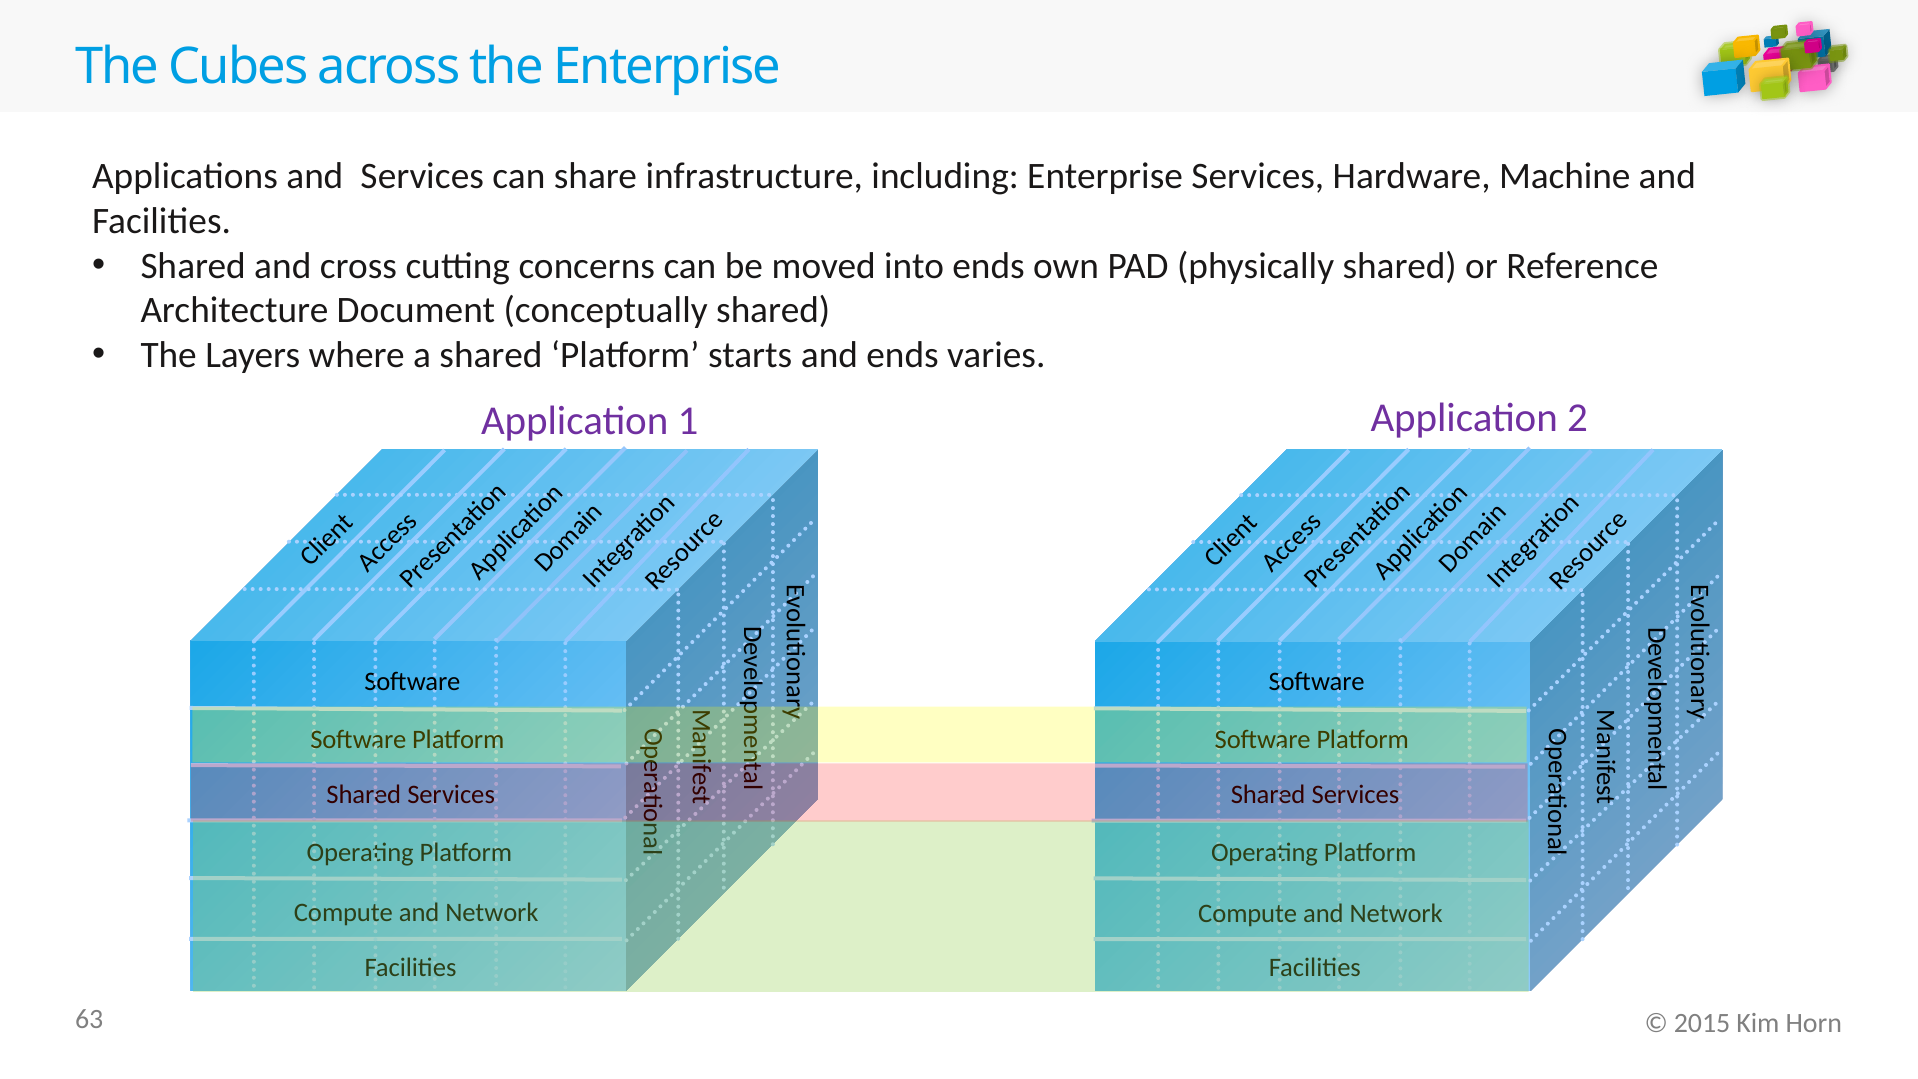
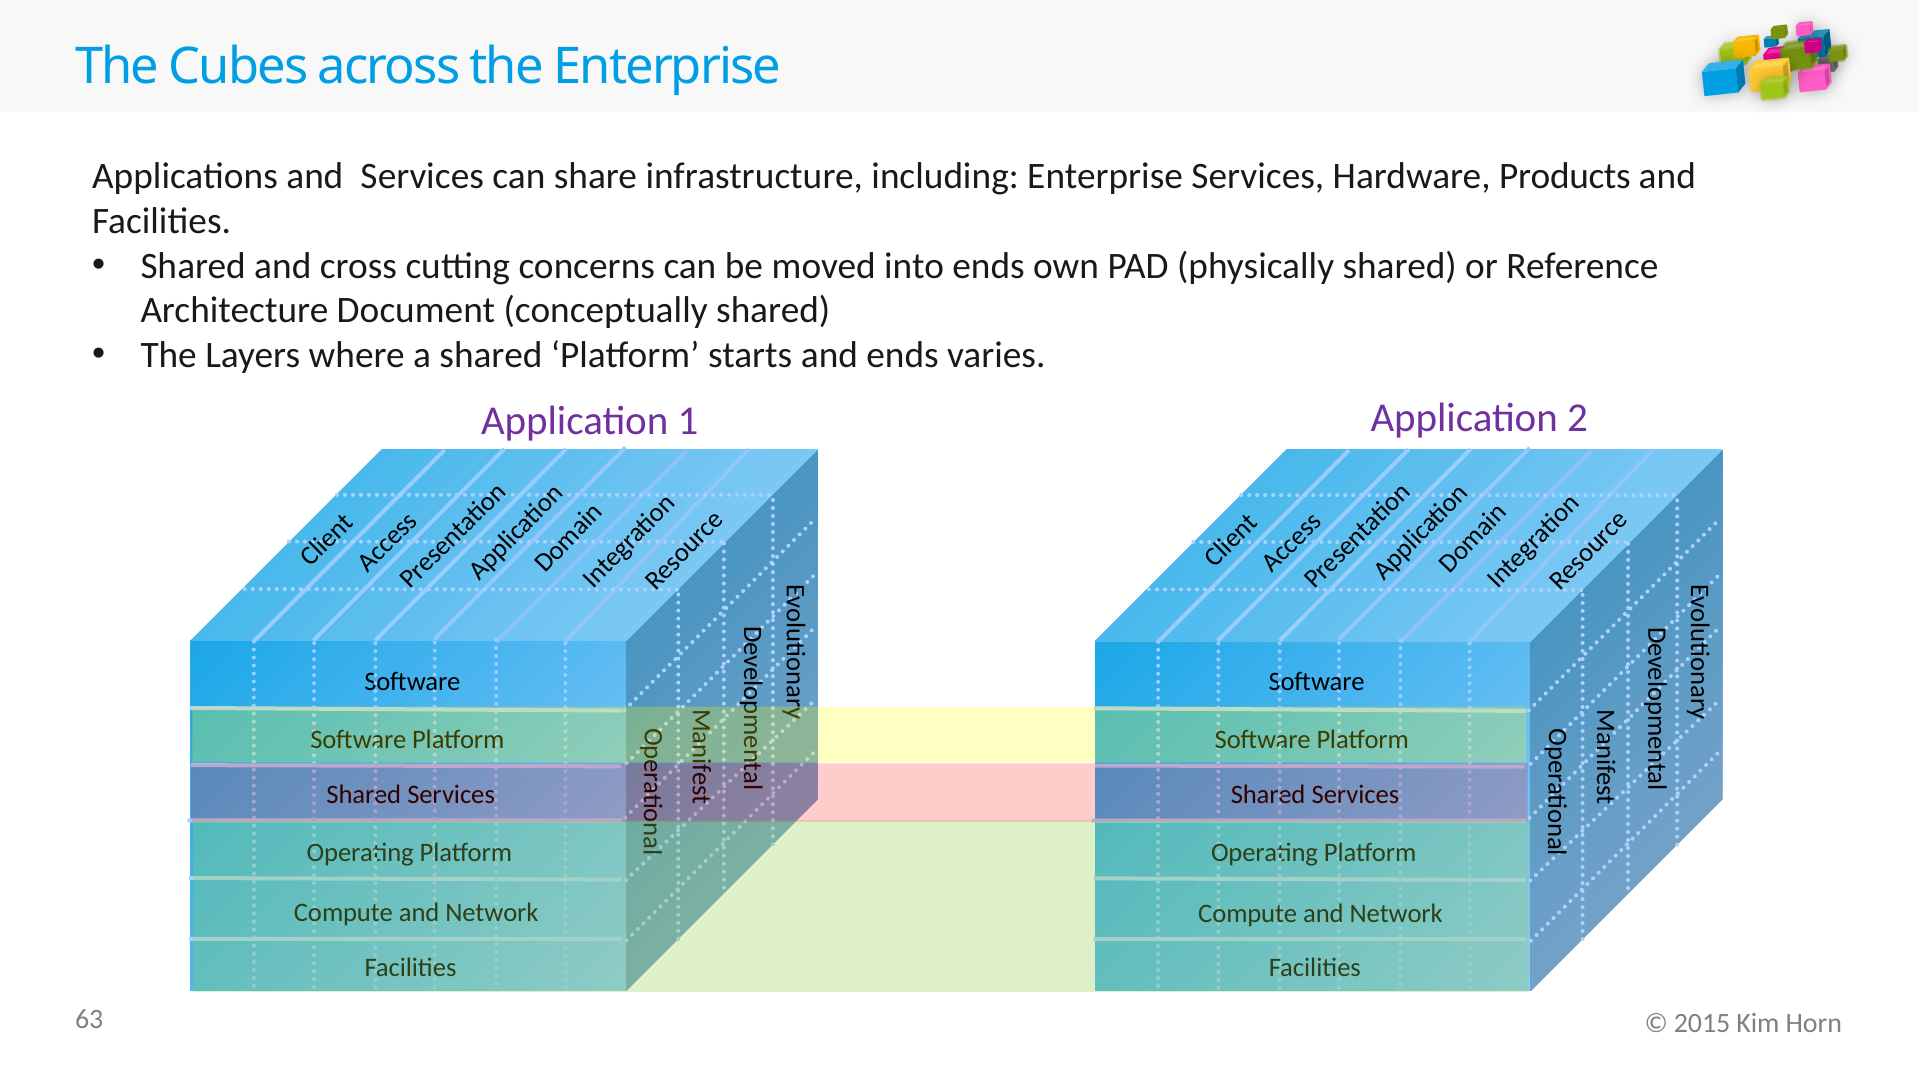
Machine: Machine -> Products
